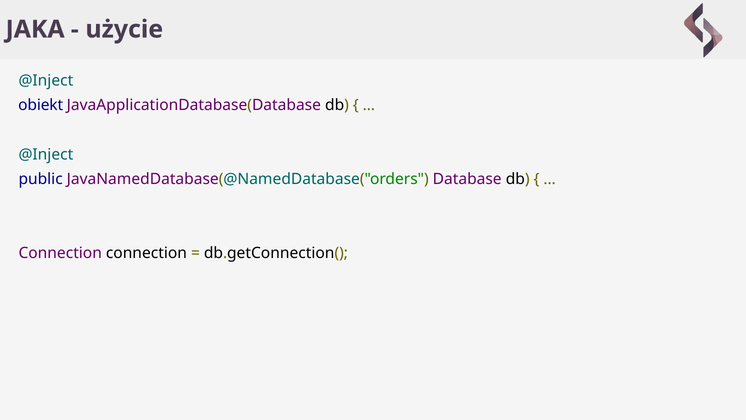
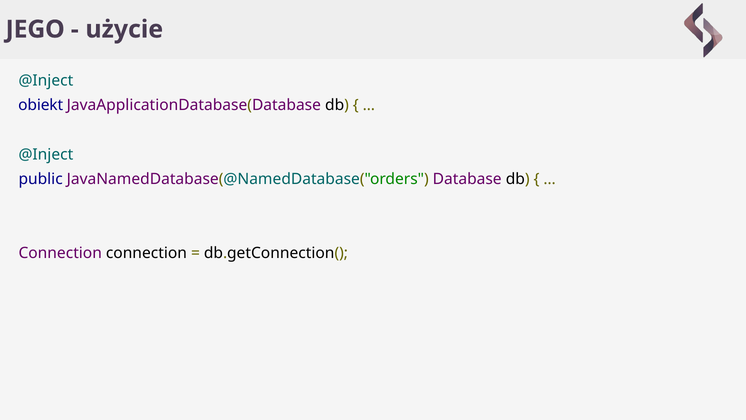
JAKA: JAKA -> JEGO
